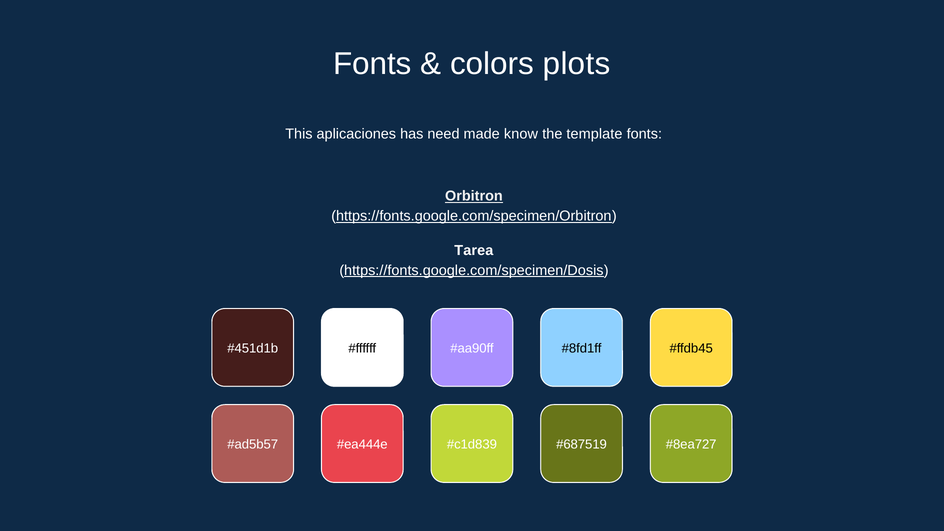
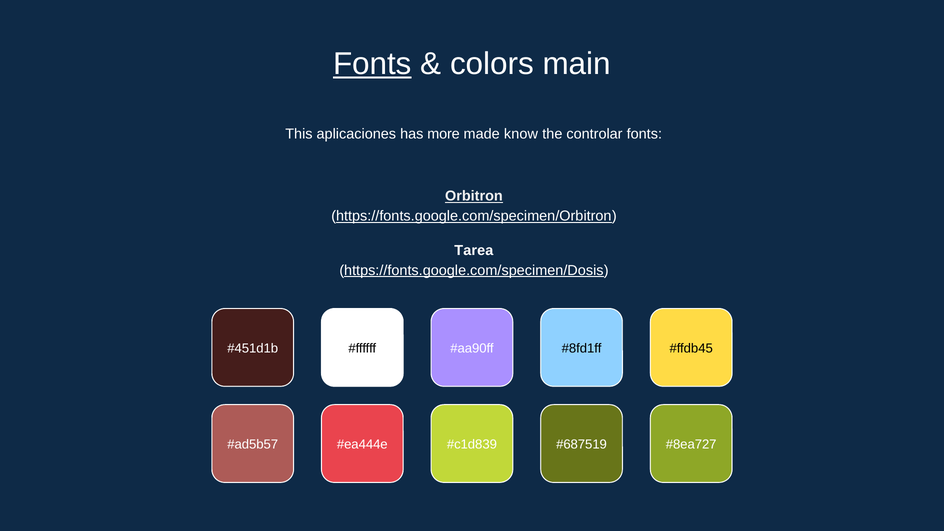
Fonts at (372, 64) underline: none -> present
plots: plots -> main
need: need -> more
template: template -> controlar
